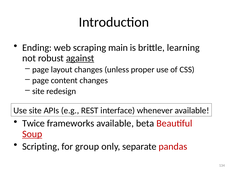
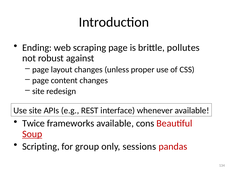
scraping main: main -> page
learning: learning -> pollutes
against underline: present -> none
beta: beta -> cons
separate: separate -> sessions
